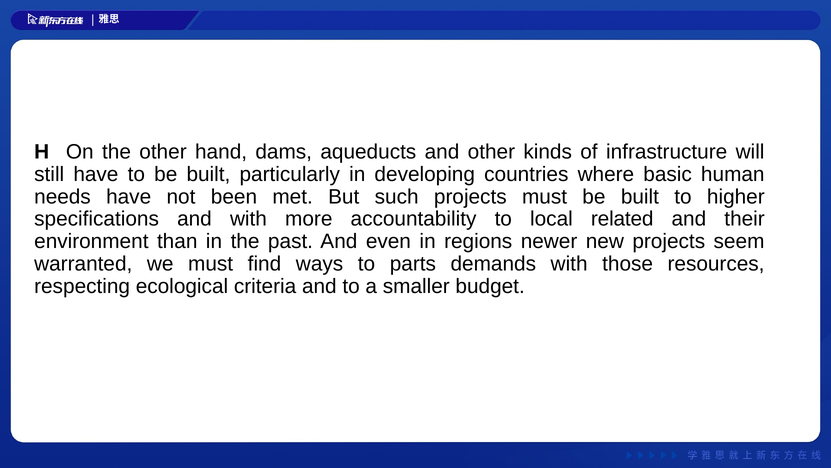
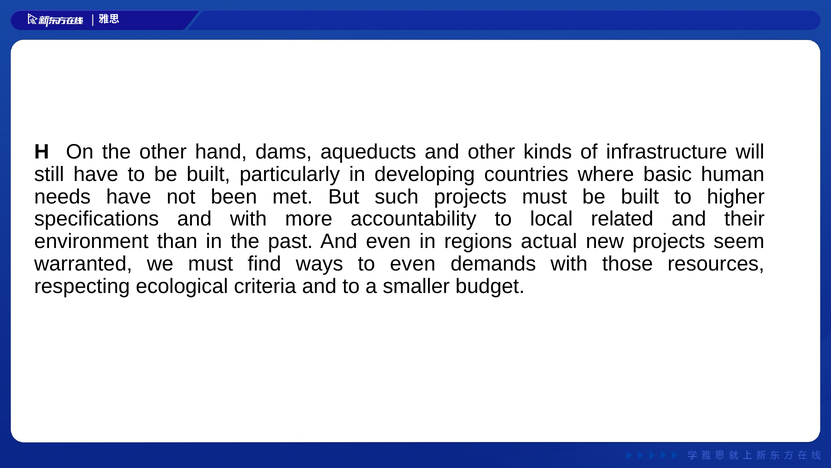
newer: newer -> actual
to parts: parts -> even
